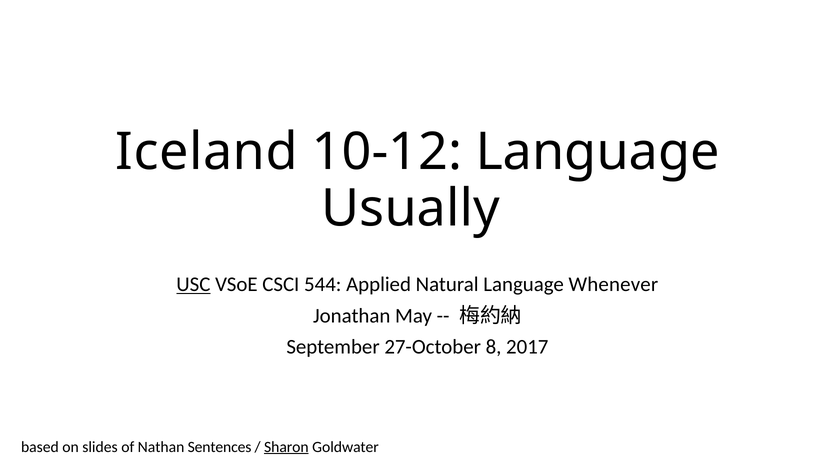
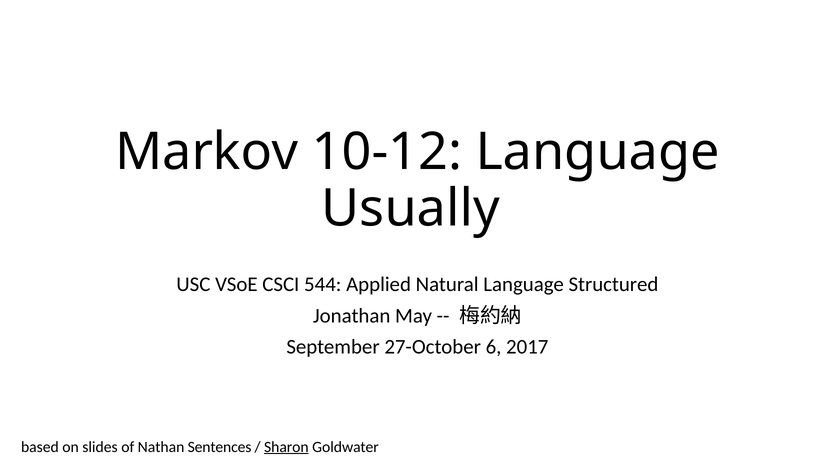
Iceland: Iceland -> Markov
USC underline: present -> none
Whenever: Whenever -> Structured
8: 8 -> 6
